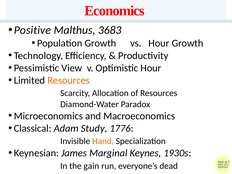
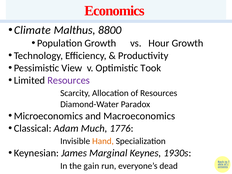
Positive: Positive -> Climate
3683: 3683 -> 8800
Optimistic Hour: Hour -> Took
Resources at (69, 80) colour: orange -> purple
Study: Study -> Much
